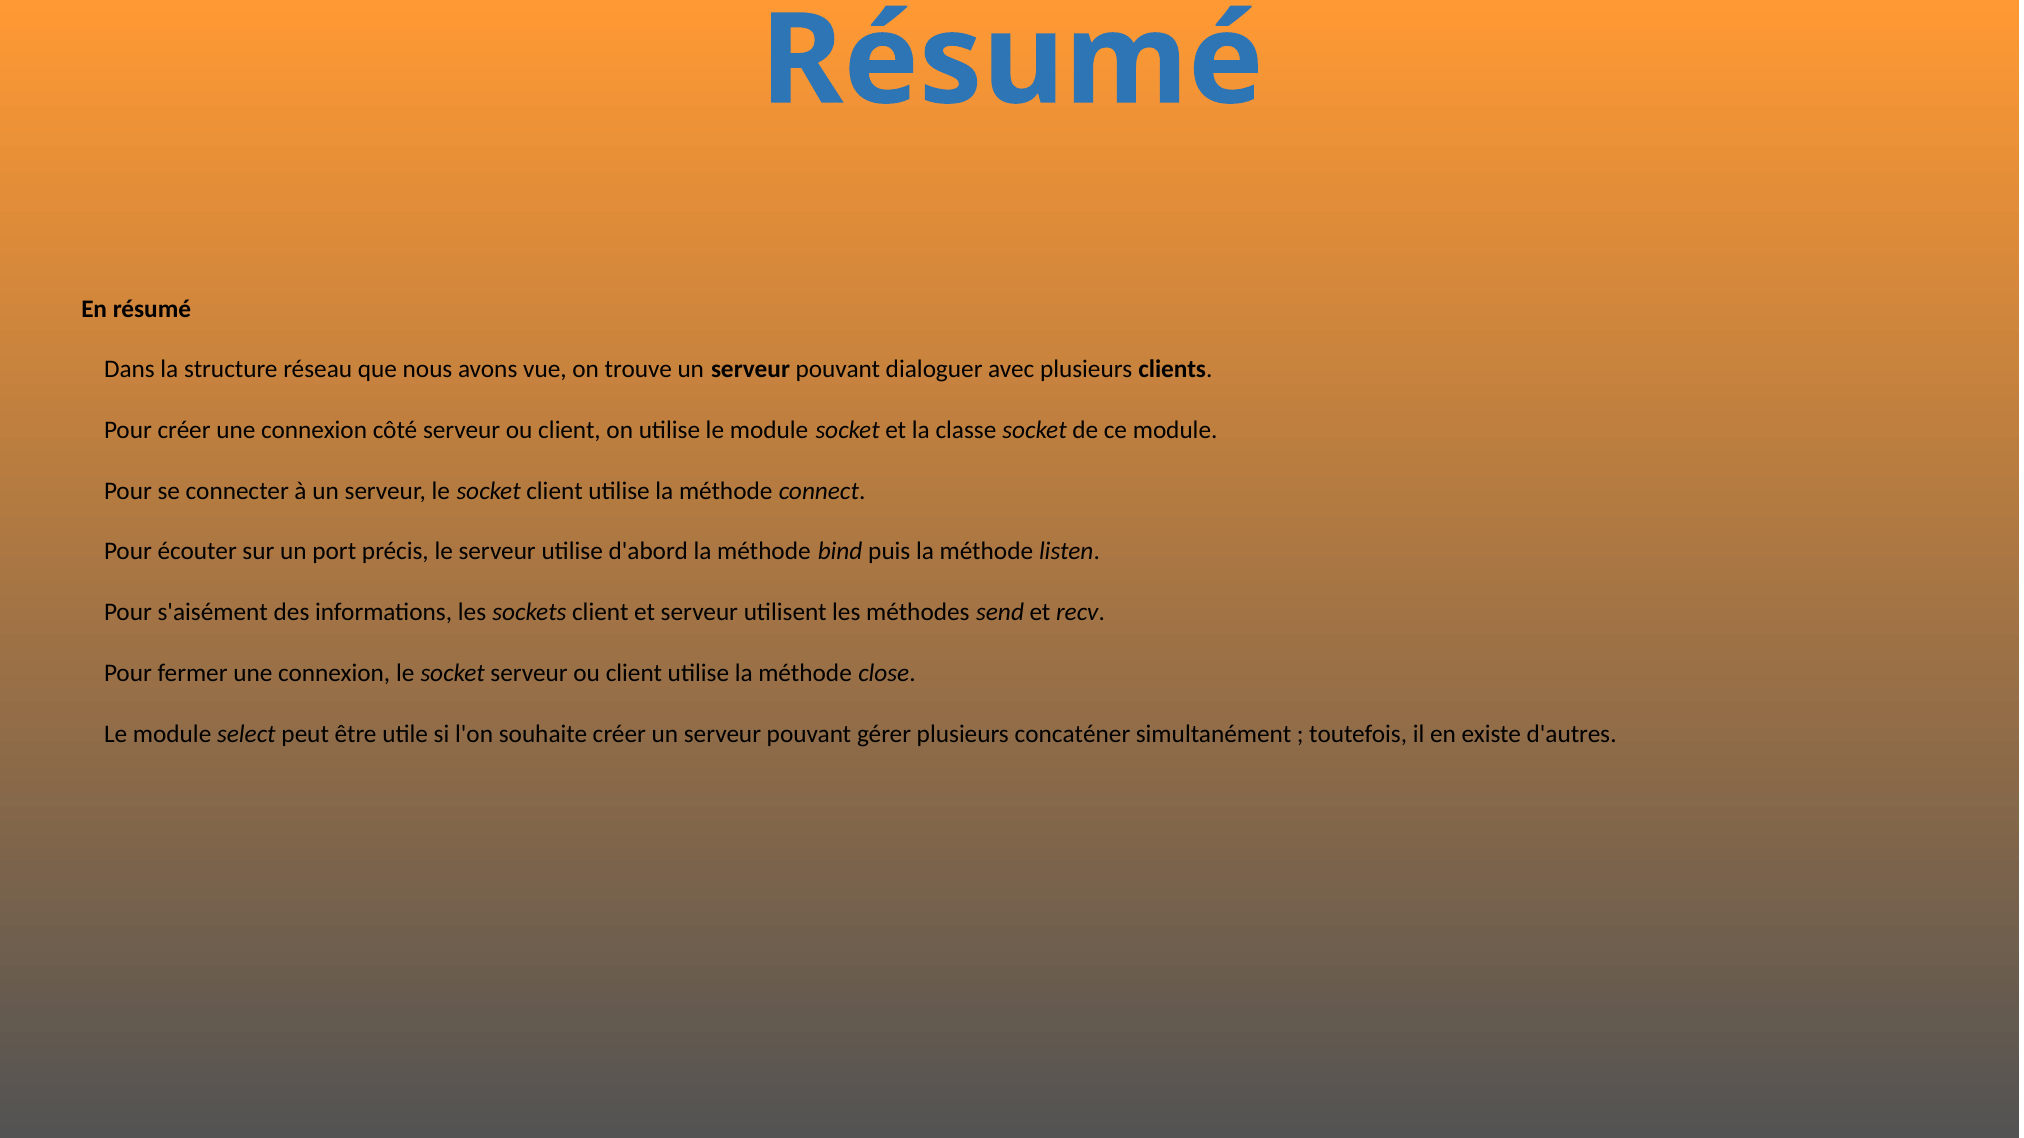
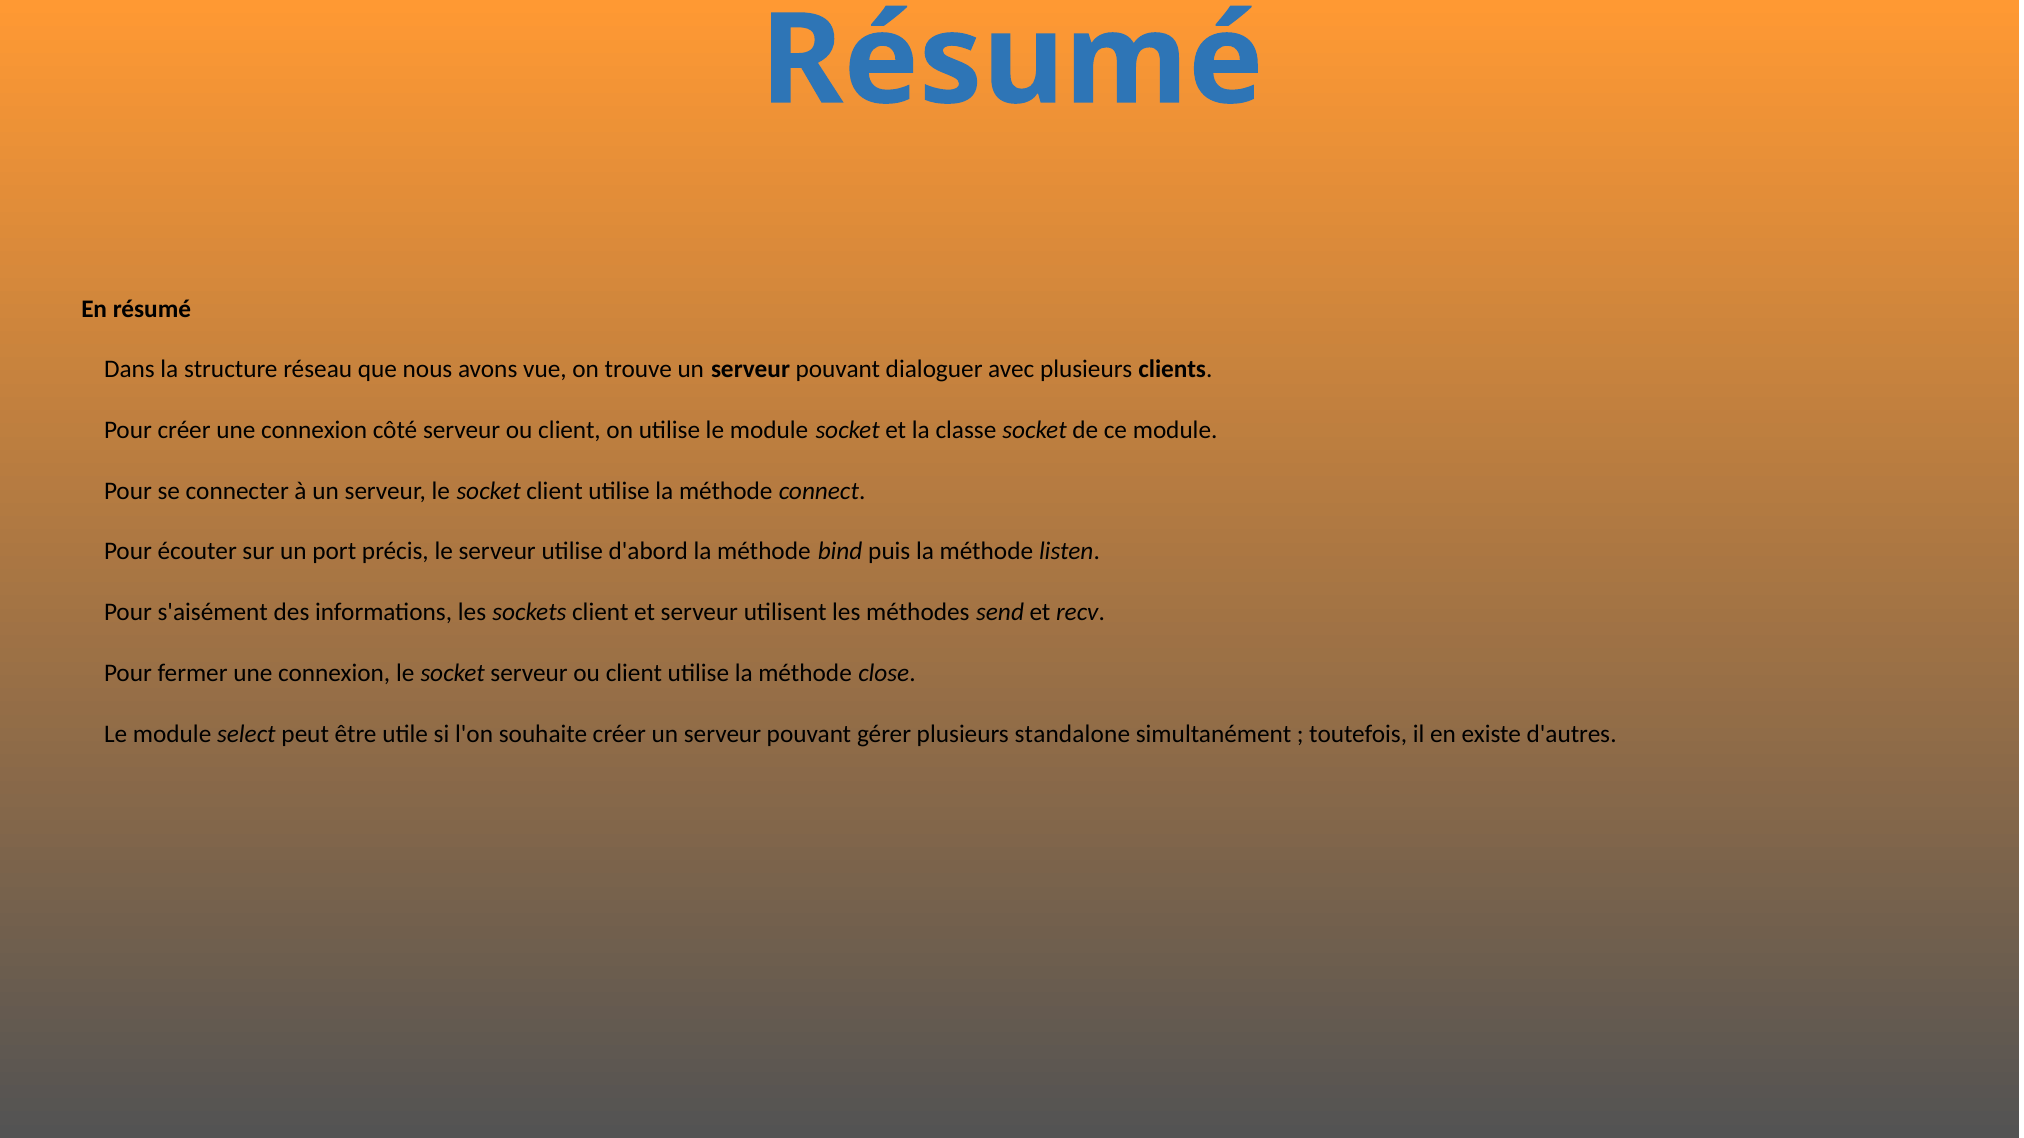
concaténer: concaténer -> standalone
